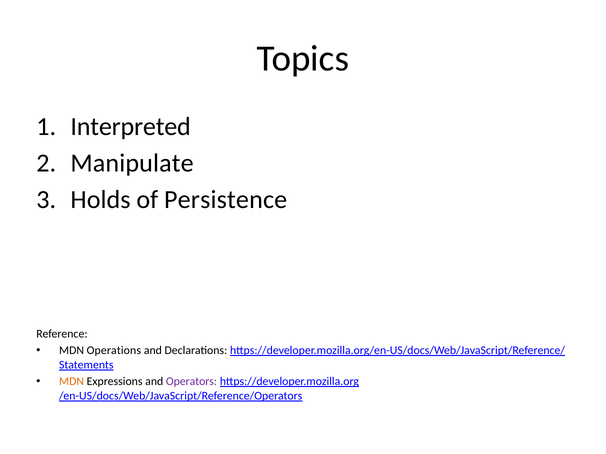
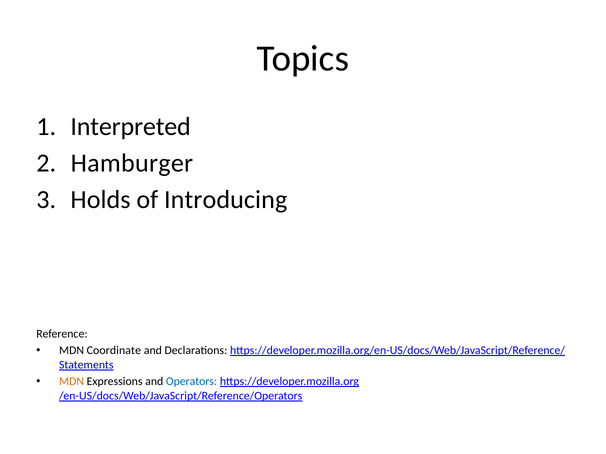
Manipulate: Manipulate -> Hamburger
Persistence: Persistence -> Introducing
Operations: Operations -> Coordinate
Operators colour: purple -> blue
